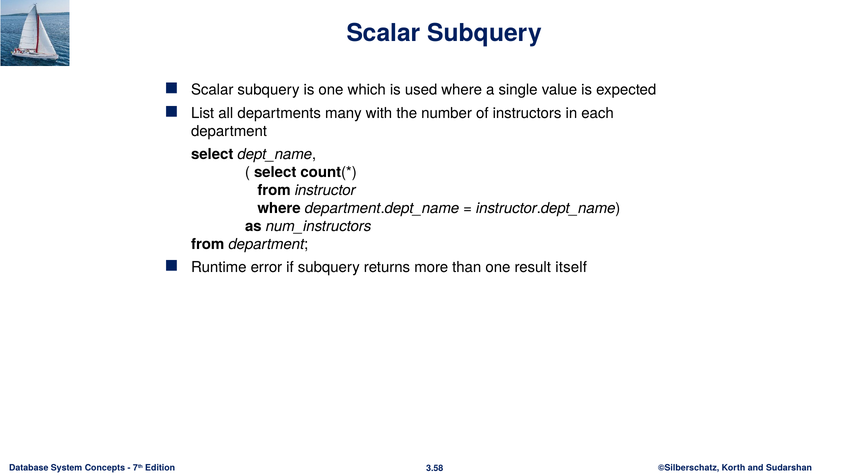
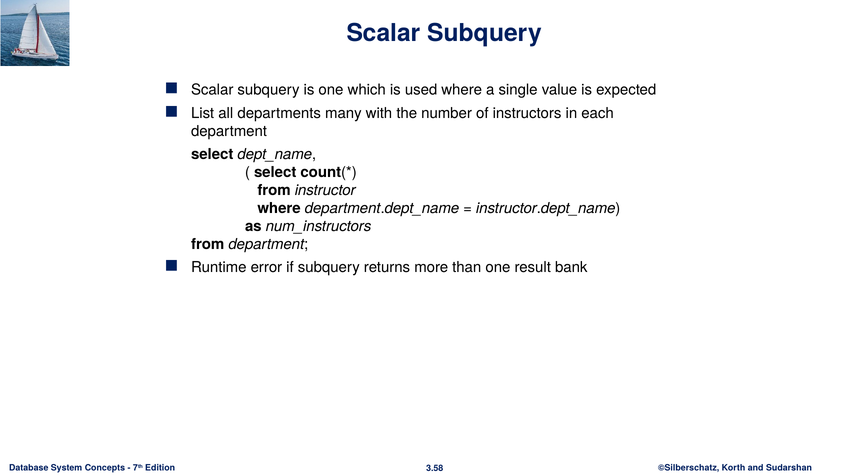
itself: itself -> bank
